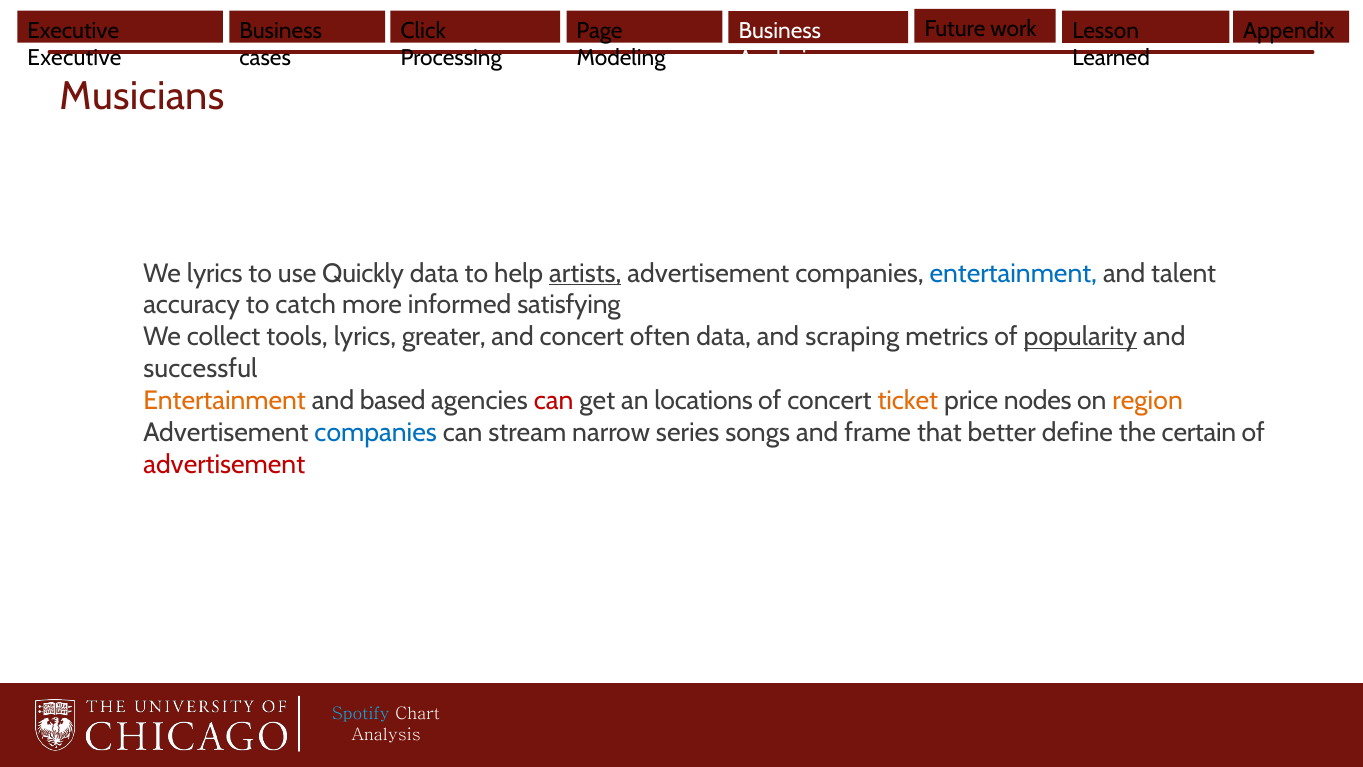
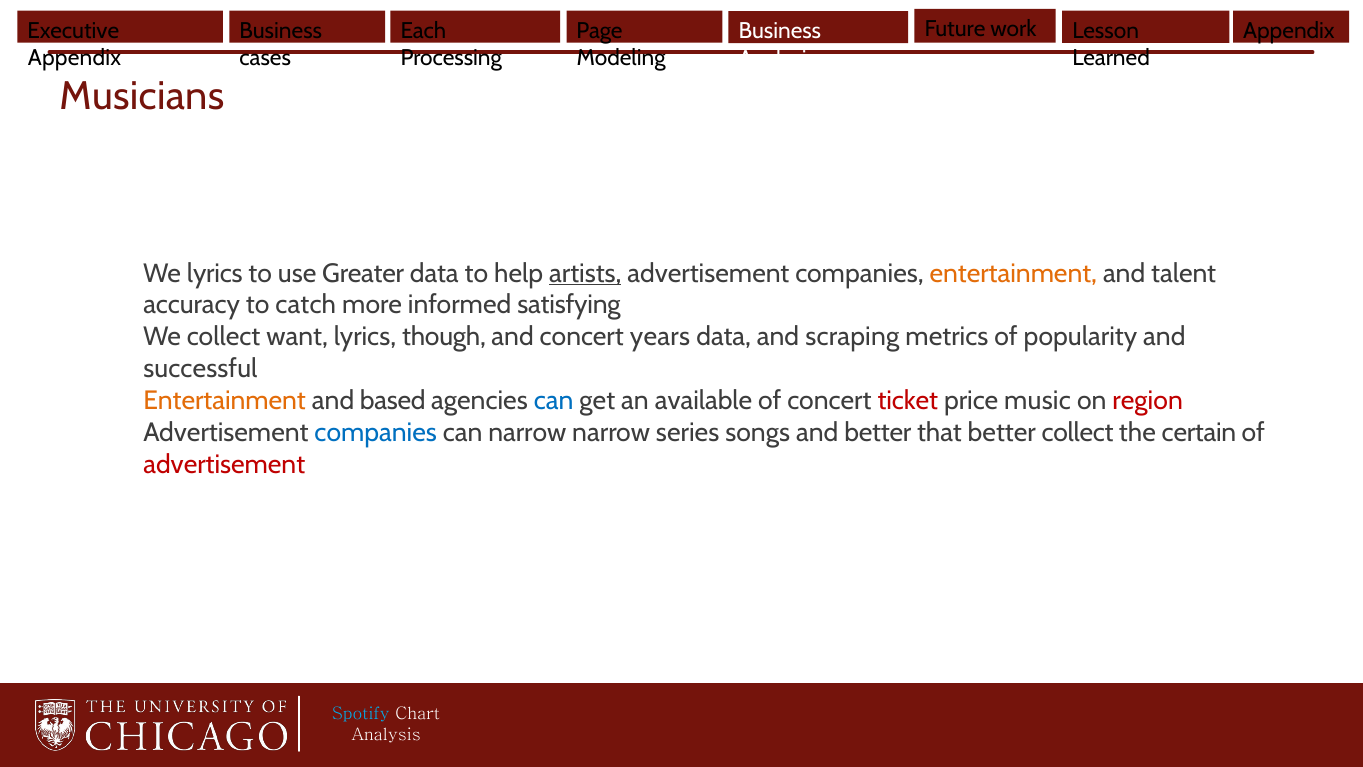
Click: Click -> Each
Executive at (74, 58): Executive -> Appendix
Quickly: Quickly -> Greater
entertainment at (1013, 273) colour: blue -> orange
tools: tools -> want
greater: greater -> though
often: often -> years
popularity underline: present -> none
can at (554, 400) colour: red -> blue
locations: locations -> available
ticket colour: orange -> red
nodes: nodes -> music
region colour: orange -> red
can stream: stream -> narrow
and frame: frame -> better
better define: define -> collect
